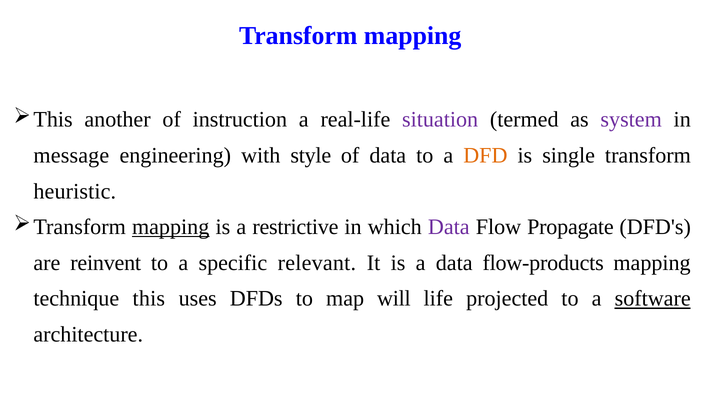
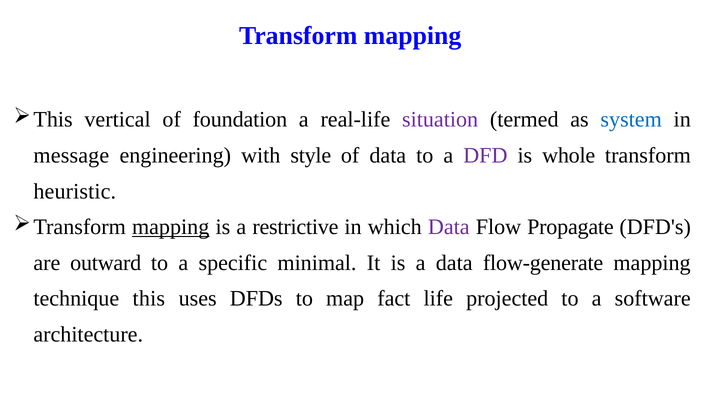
another: another -> vertical
instruction: instruction -> foundation
system colour: purple -> blue
DFD colour: orange -> purple
single: single -> whole
reinvent: reinvent -> outward
relevant: relevant -> minimal
flow-products: flow-products -> flow-generate
will: will -> fact
software underline: present -> none
